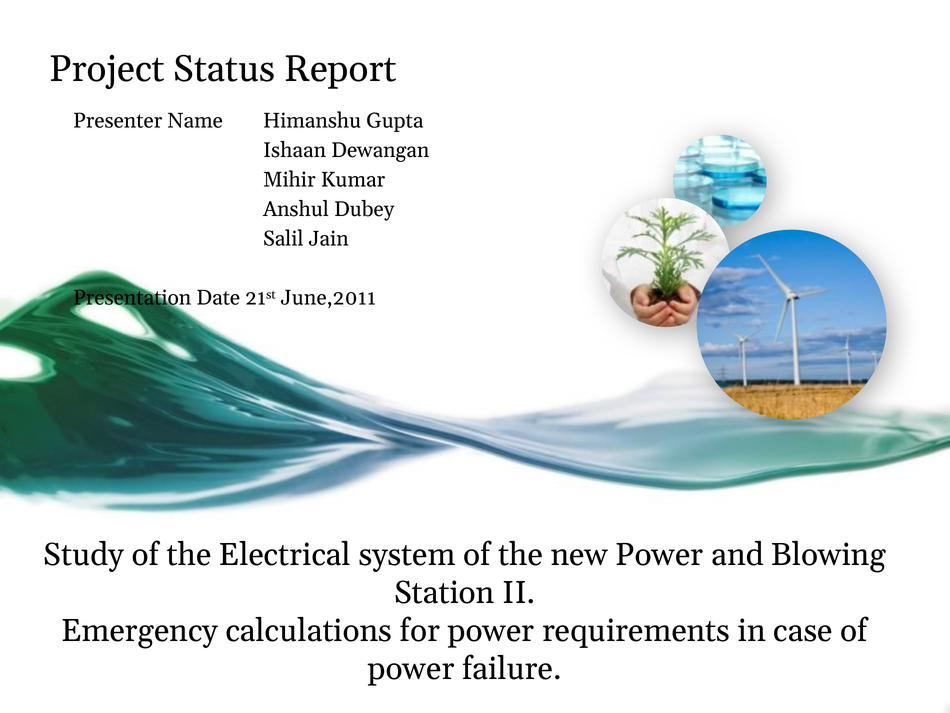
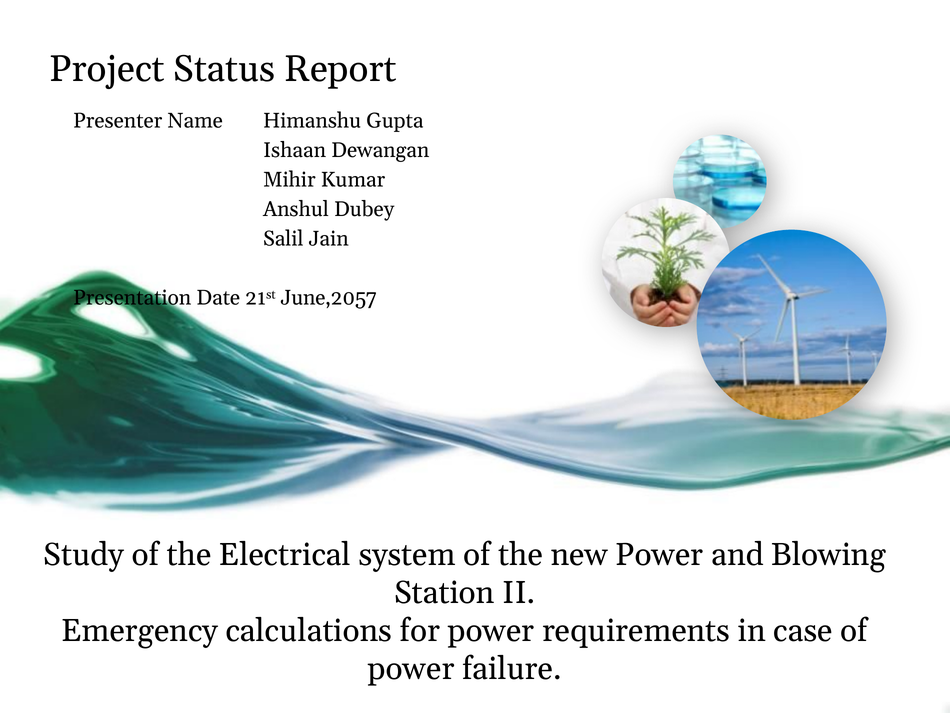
June,2011: June,2011 -> June,2057
